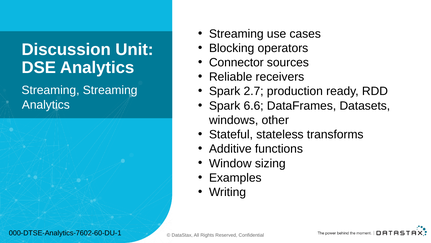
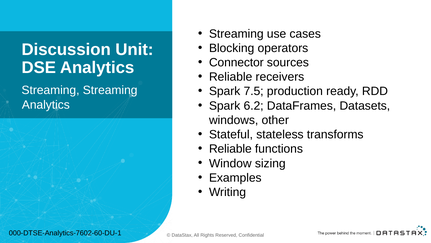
2.7: 2.7 -> 7.5
6.6: 6.6 -> 6.2
Additive at (230, 149): Additive -> Reliable
